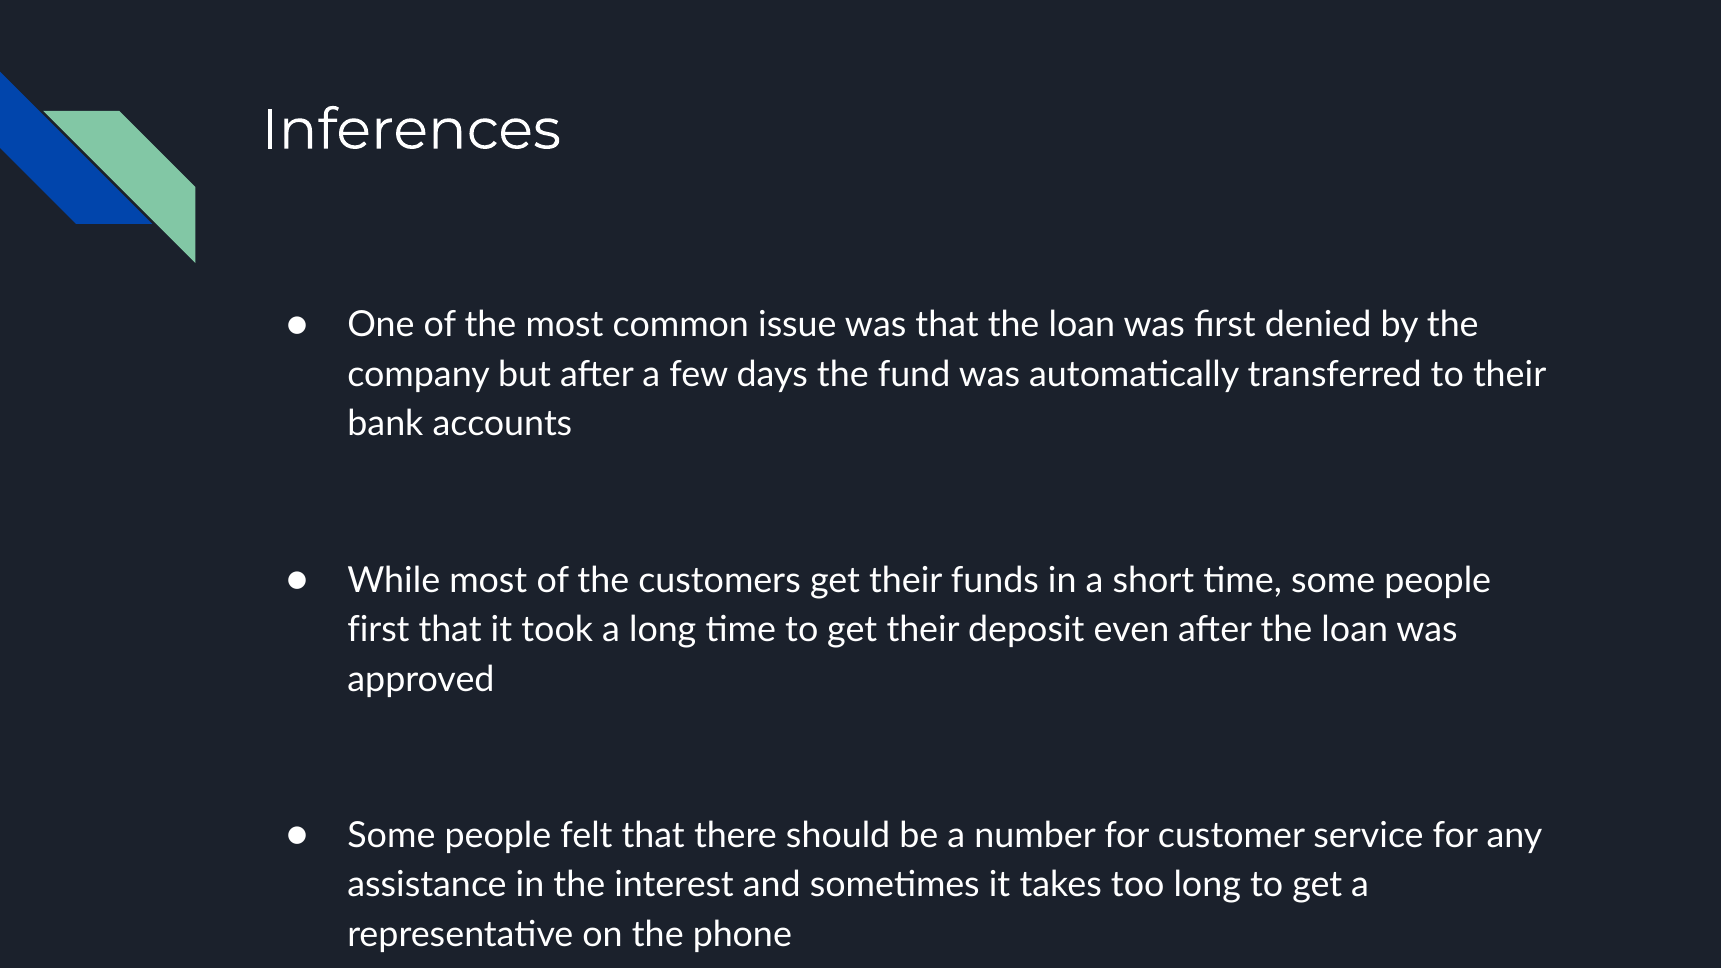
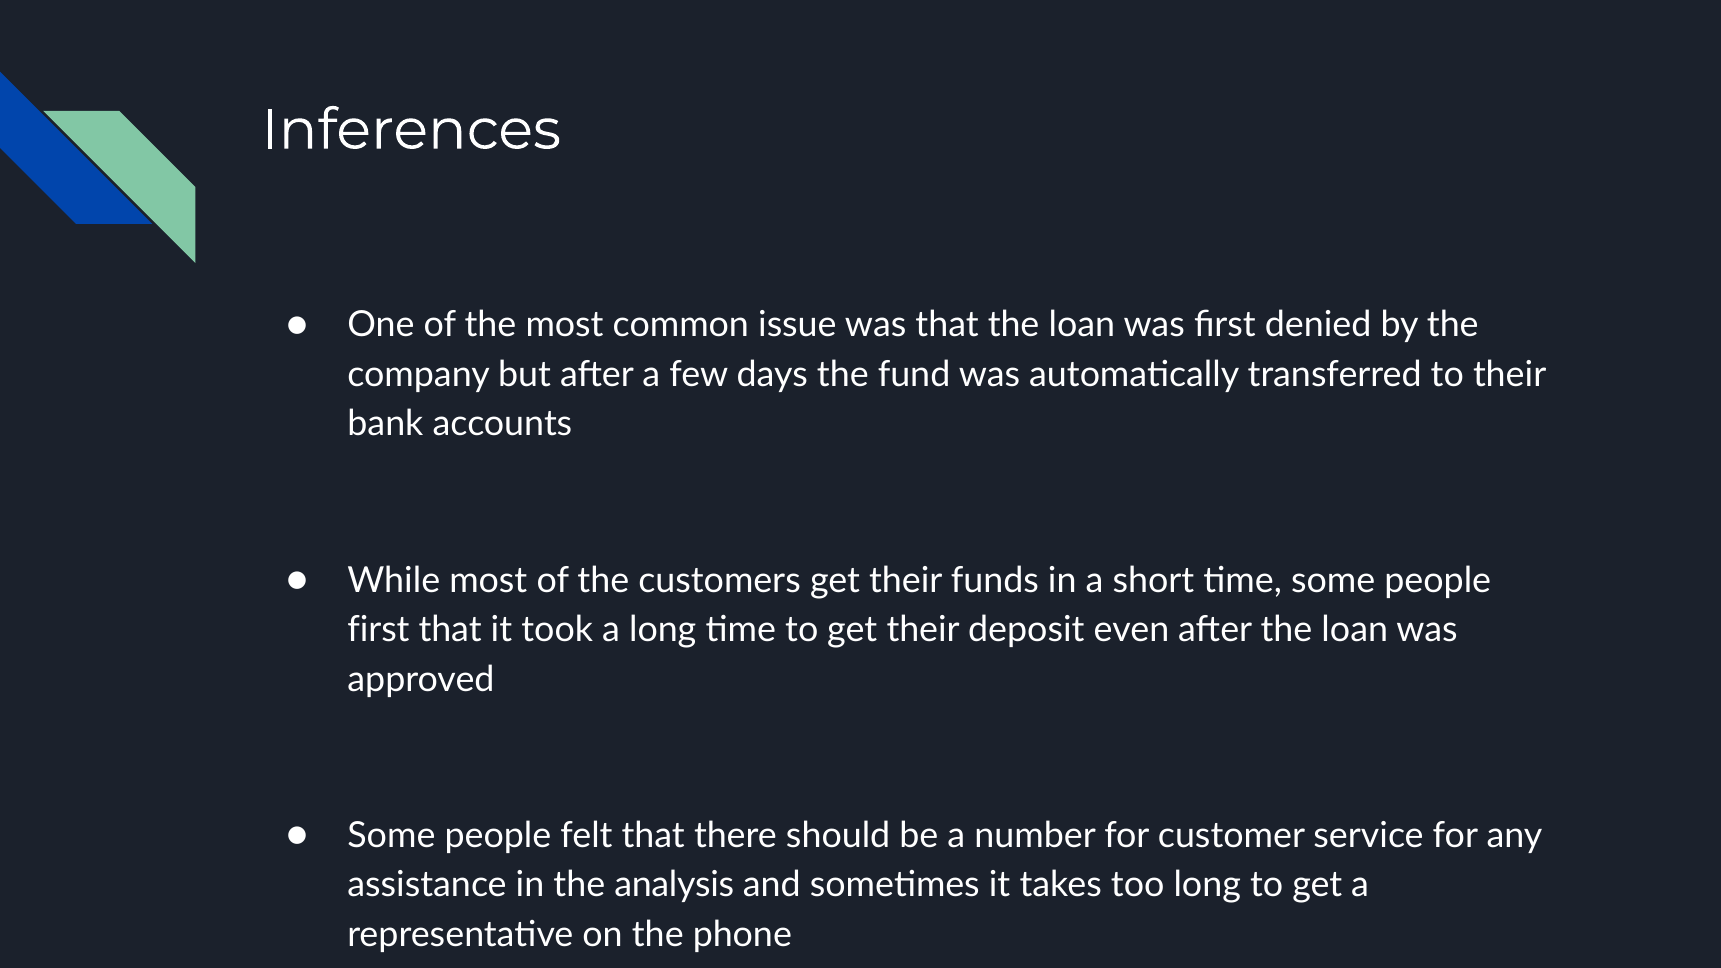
interest: interest -> analysis
